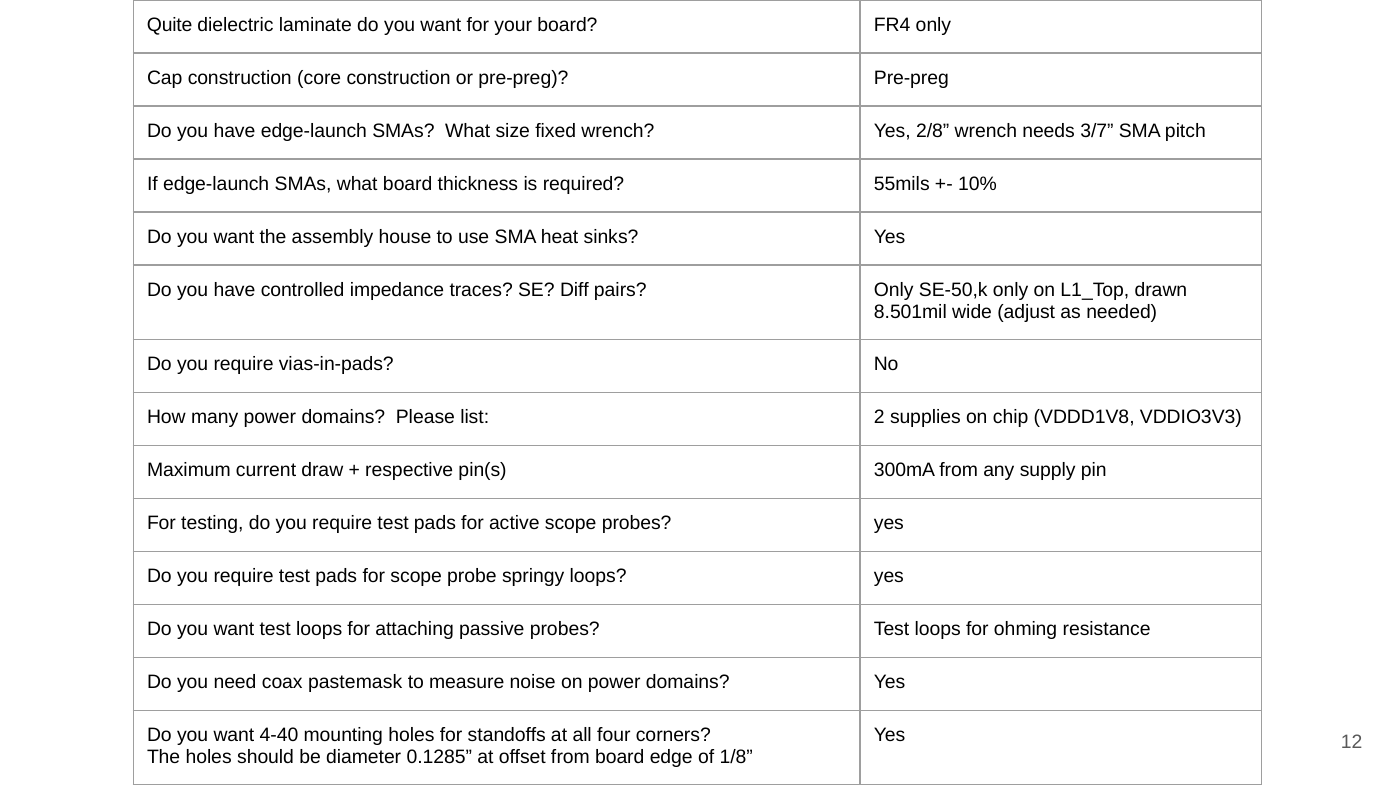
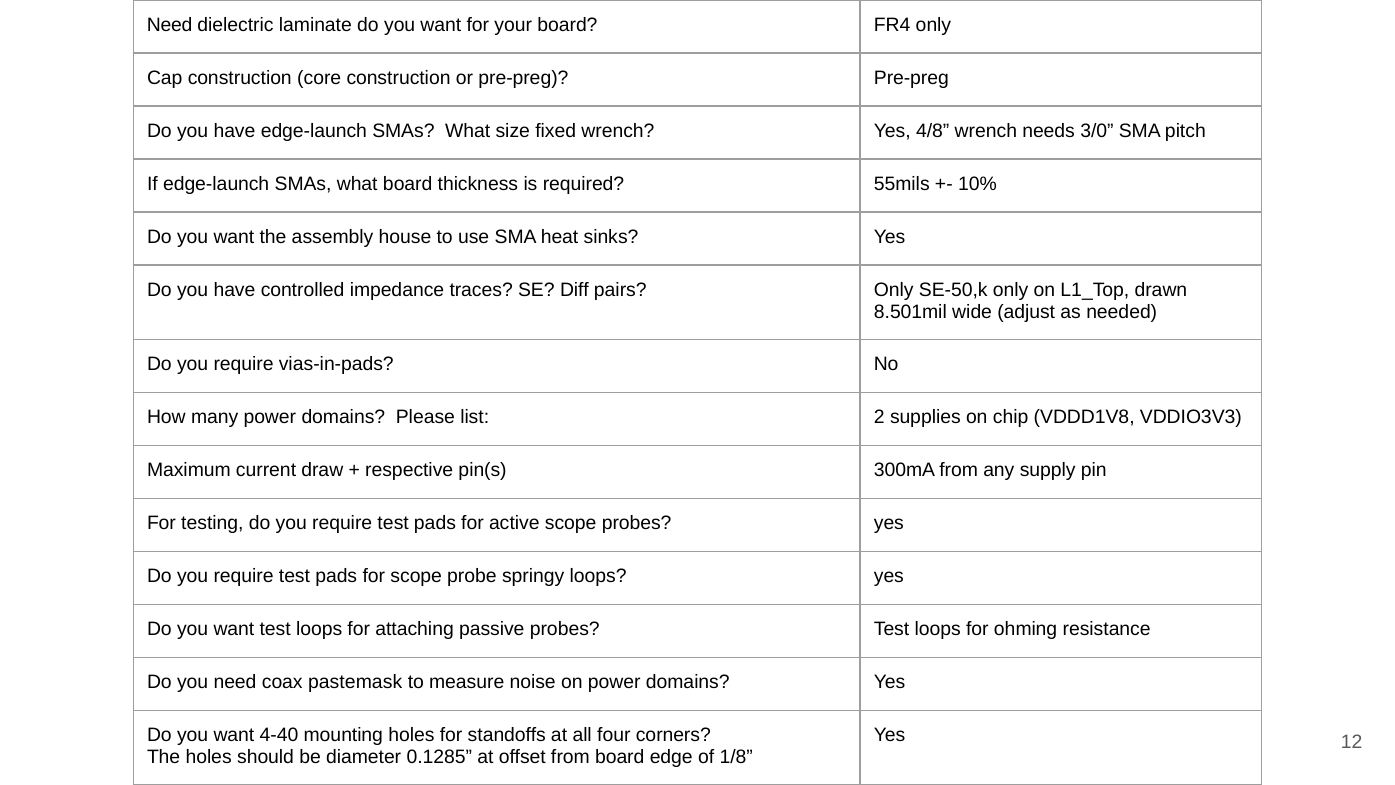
Quite at (170, 25): Quite -> Need
2/8: 2/8 -> 4/8
3/7: 3/7 -> 3/0
